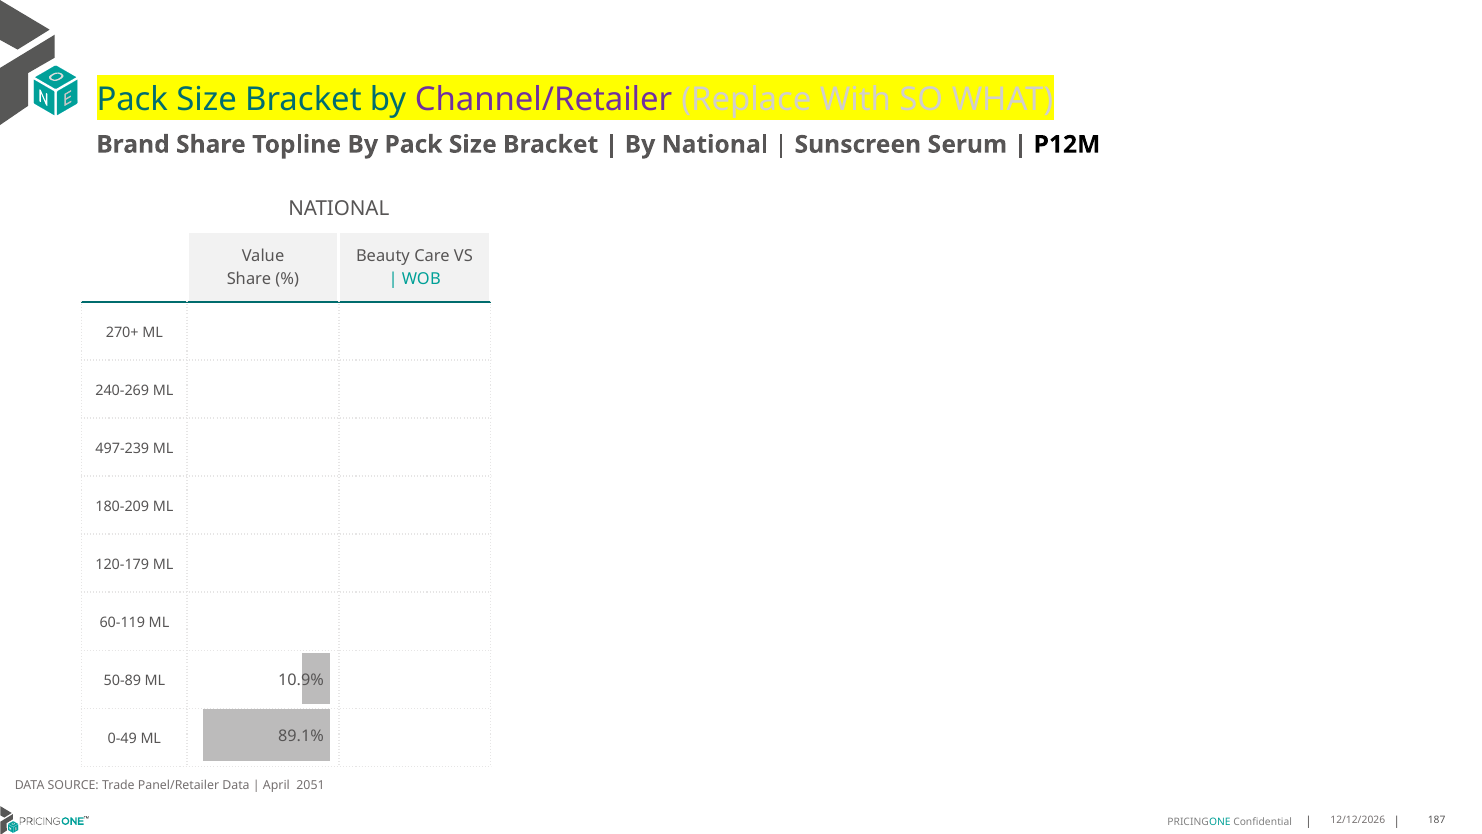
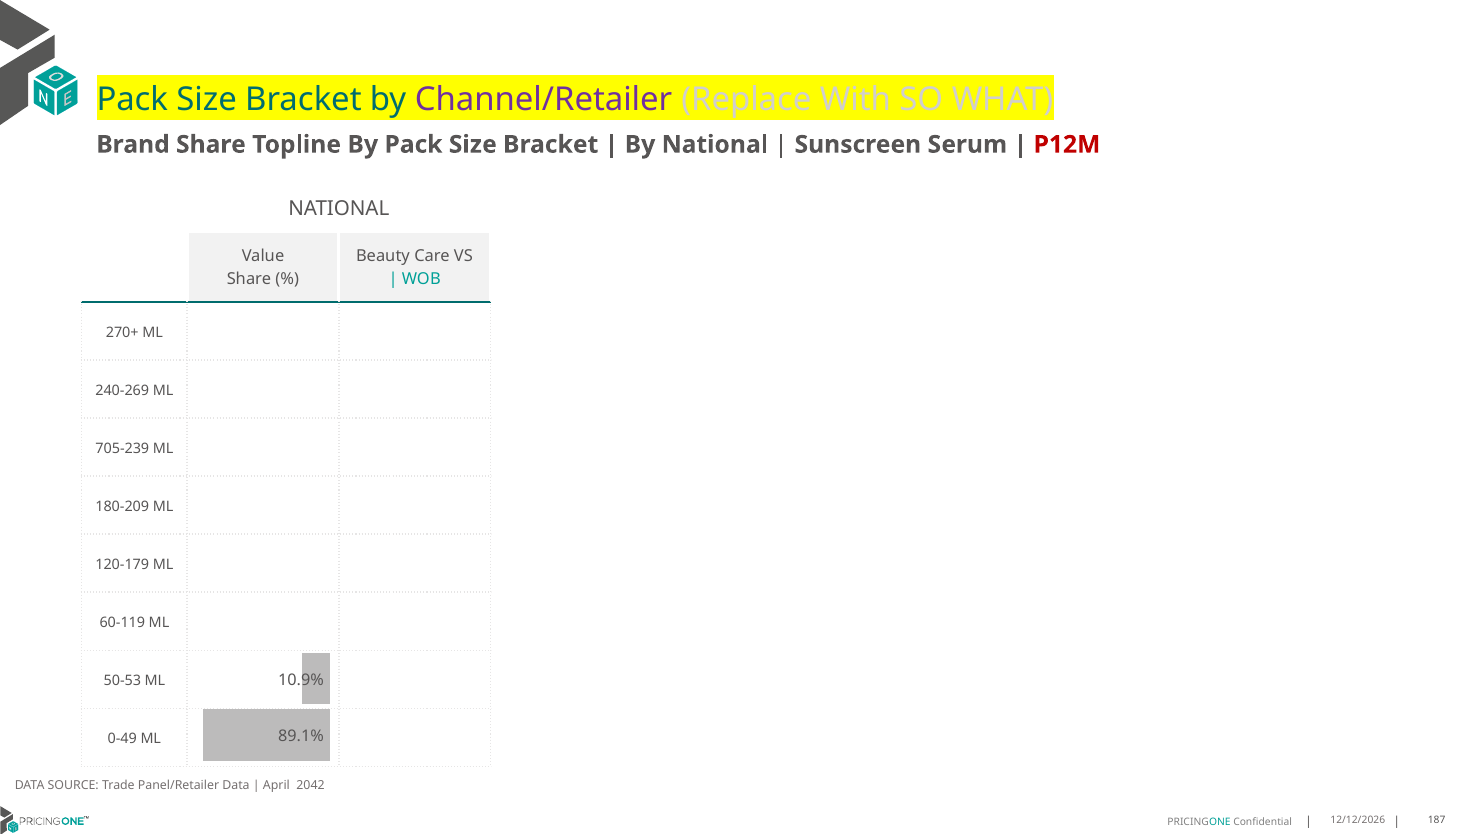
P12M colour: black -> red
497-239: 497-239 -> 705-239
50-89: 50-89 -> 50-53
2051: 2051 -> 2042
